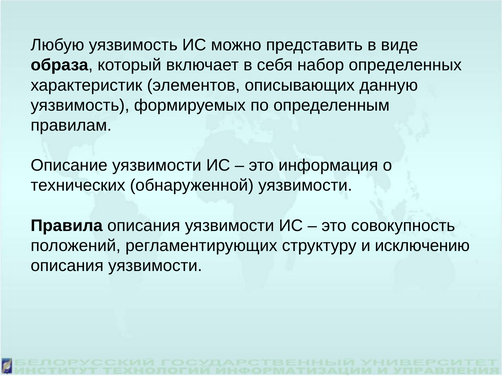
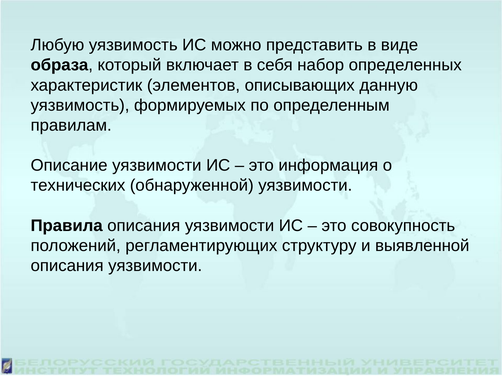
исключению: исключению -> выявленной
